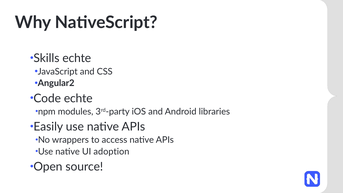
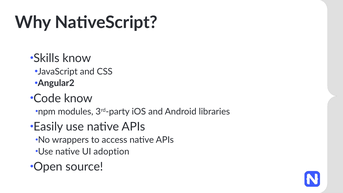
Skills echte: echte -> know
Code echte: echte -> know
